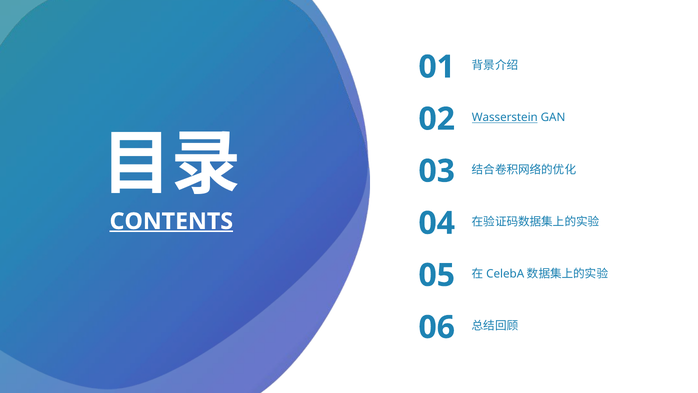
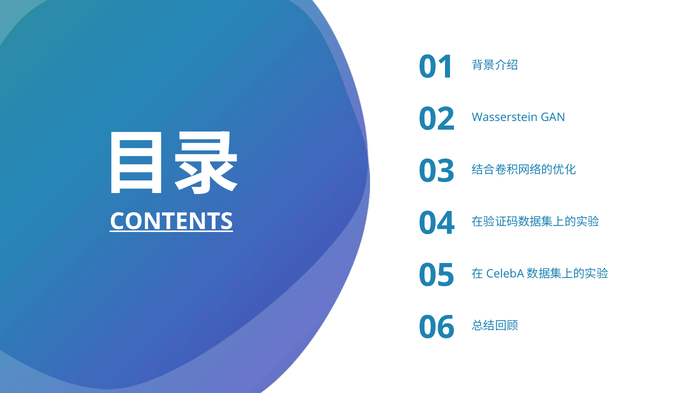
Wasserstein underline: present -> none
